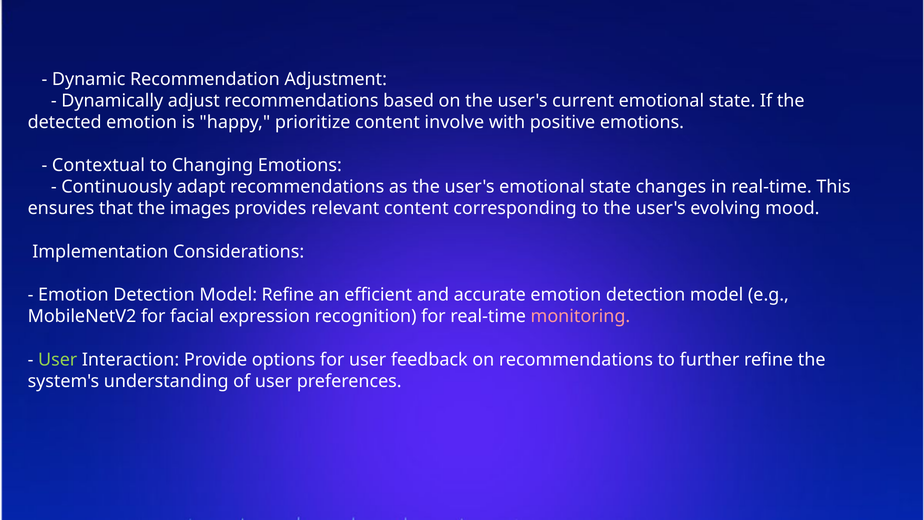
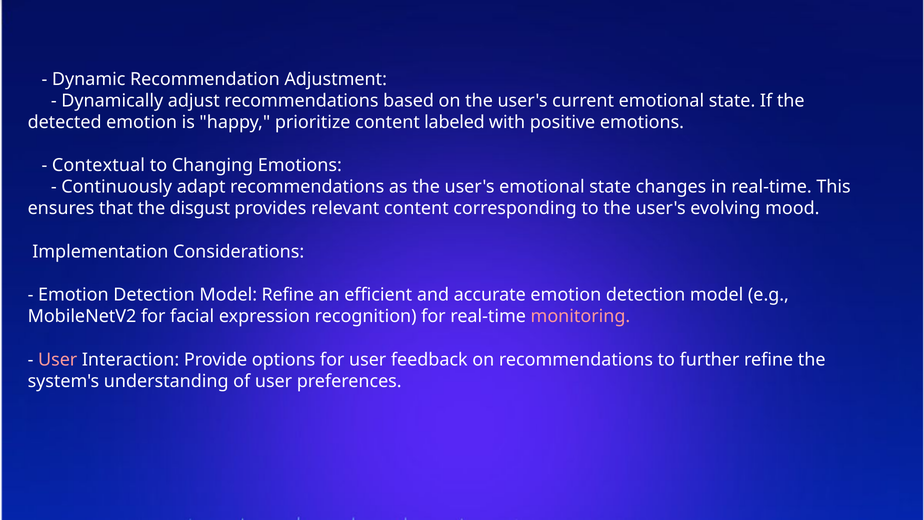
involve: involve -> labeled
images: images -> disgust
User at (58, 359) colour: light green -> pink
